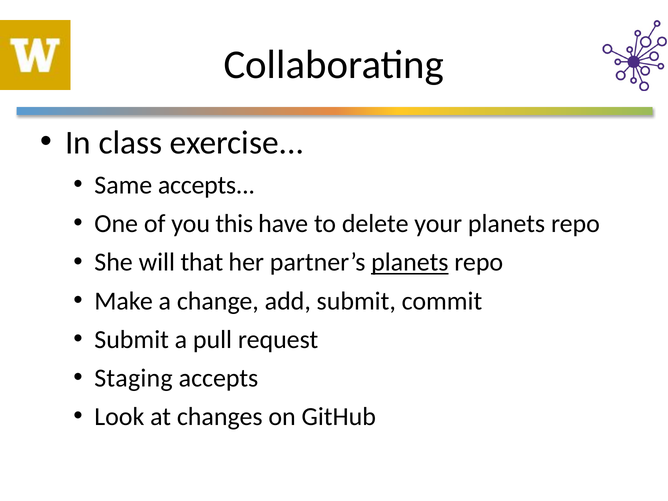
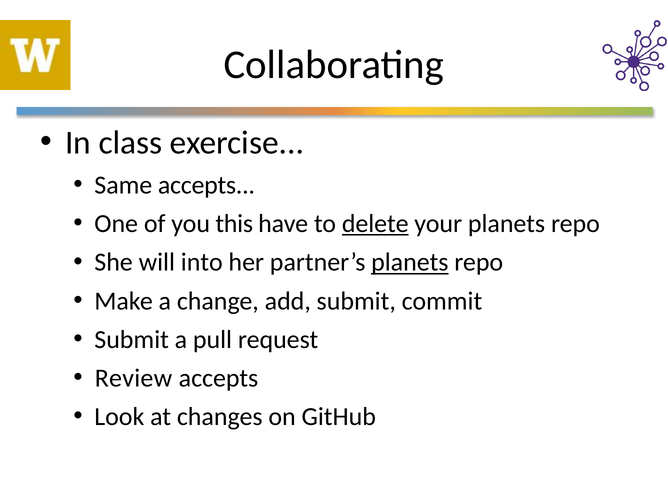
delete underline: none -> present
that: that -> into
Staging: Staging -> Review
